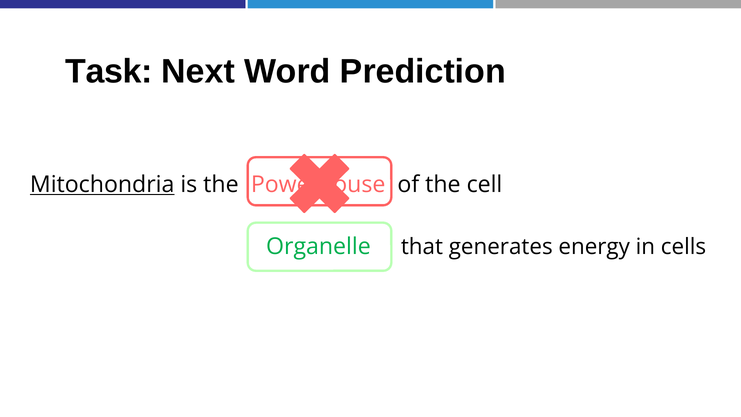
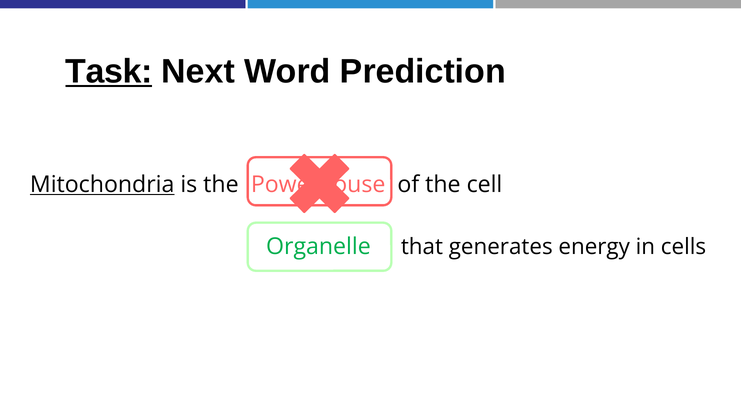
Task underline: none -> present
